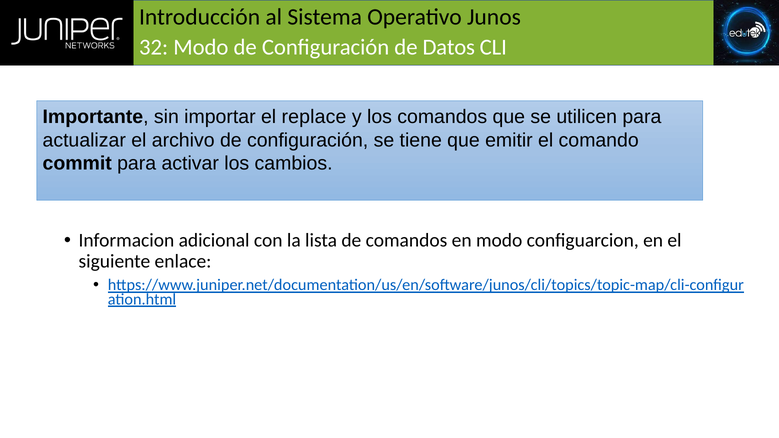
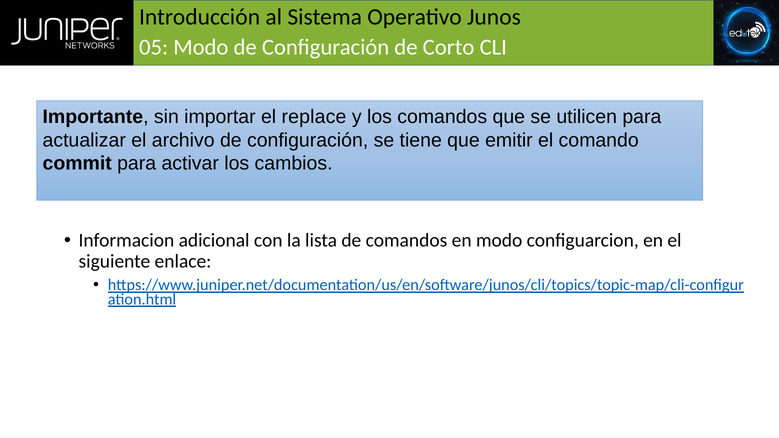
32: 32 -> 05
Datos: Datos -> Corto
